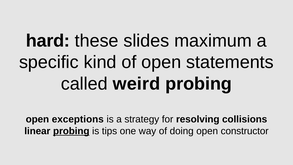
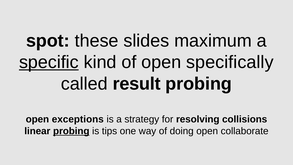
hard: hard -> spot
specific underline: none -> present
statements: statements -> specifically
weird: weird -> result
constructor: constructor -> collaborate
